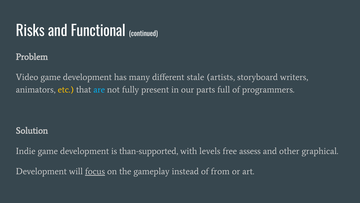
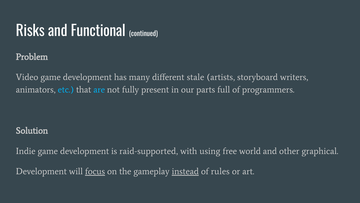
etc colour: yellow -> light blue
than-supported: than-supported -> raid-supported
levels: levels -> using
assess: assess -> world
instead underline: none -> present
from: from -> rules
